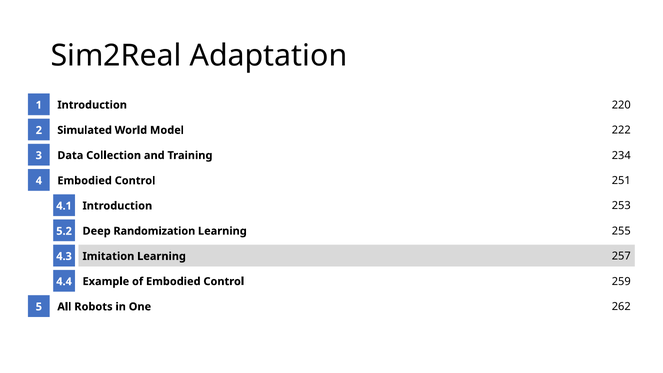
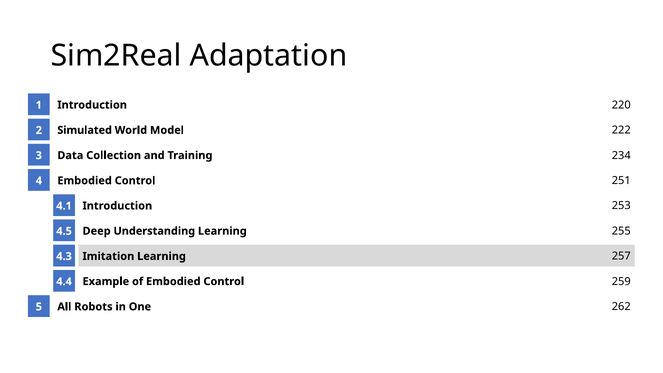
Randomization: Randomization -> Understanding
5.2: 5.2 -> 4.5
